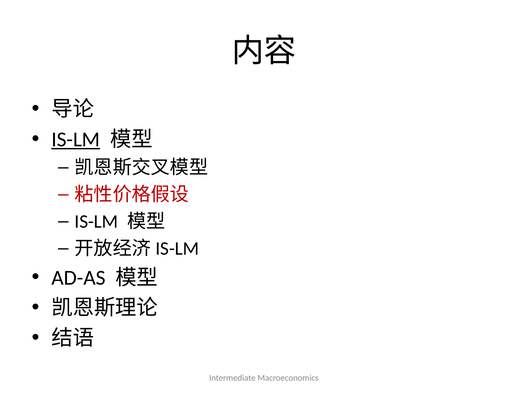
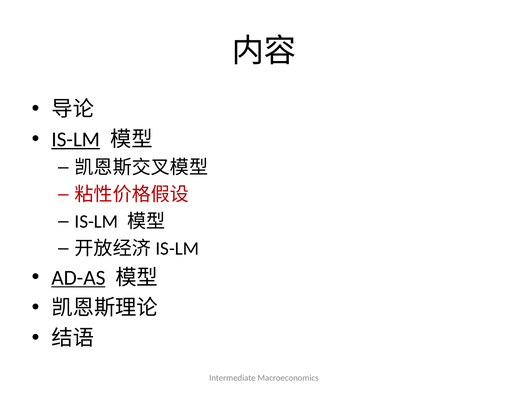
AD-AS underline: none -> present
